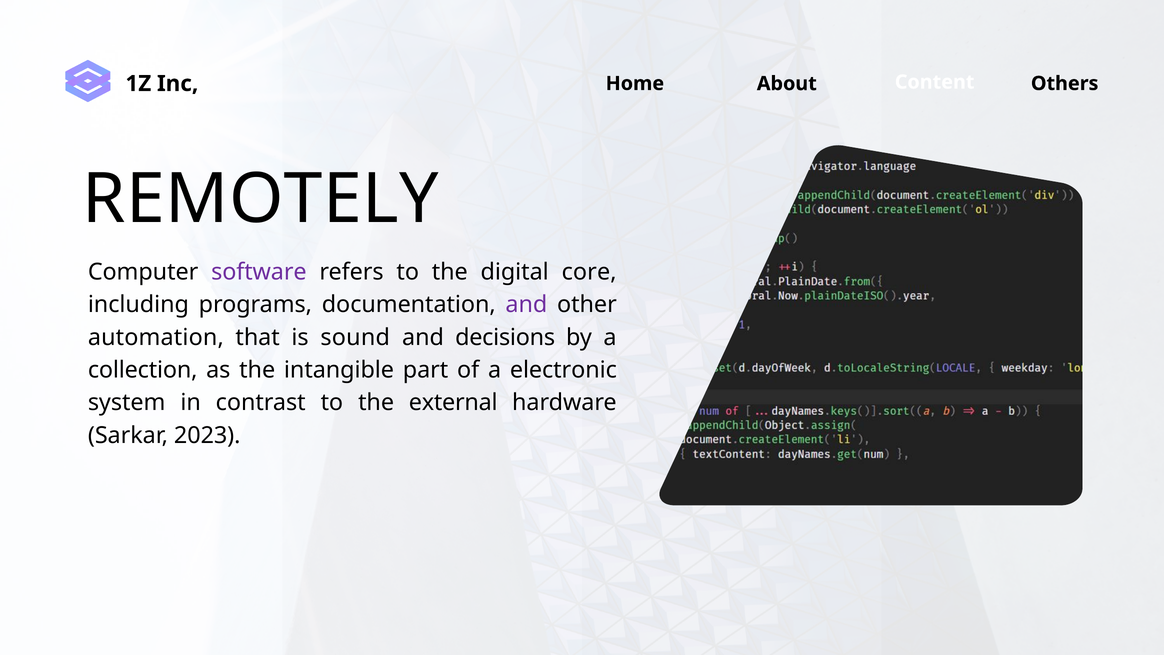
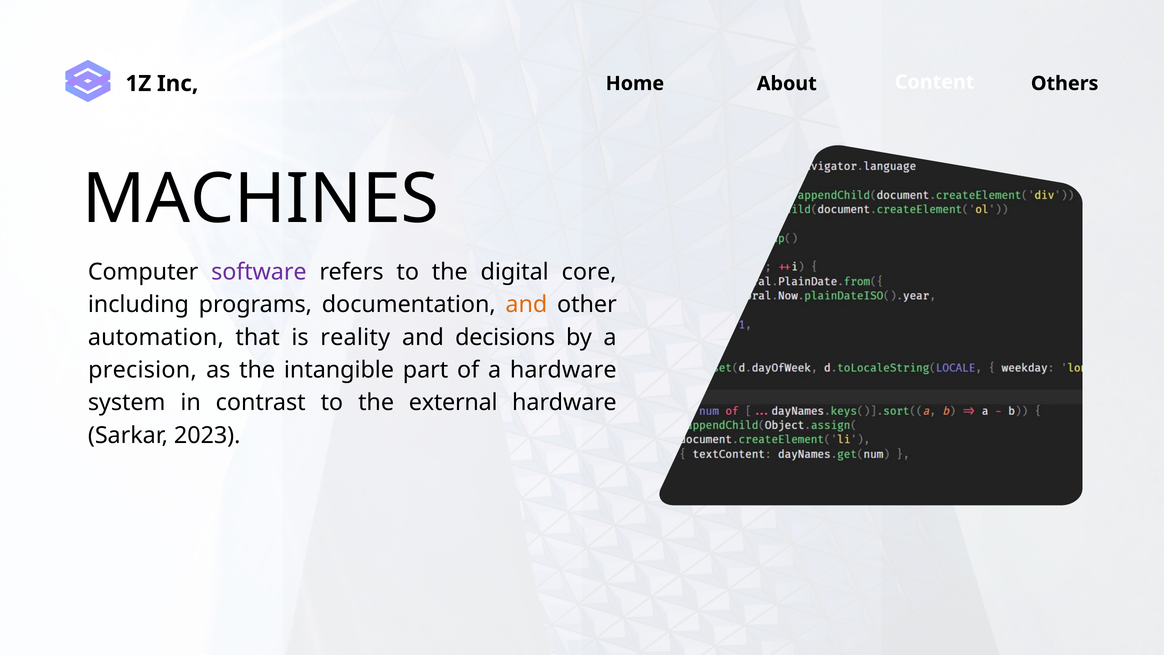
REMOTELY: REMOTELY -> MACHINES
and at (526, 305) colour: purple -> orange
sound: sound -> reality
collection: collection -> precision
a electronic: electronic -> hardware
